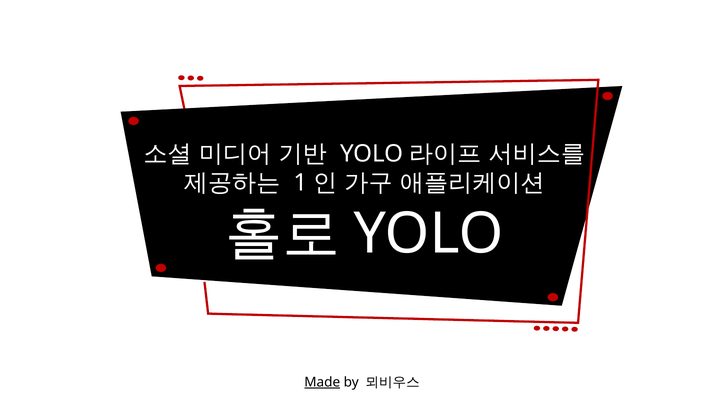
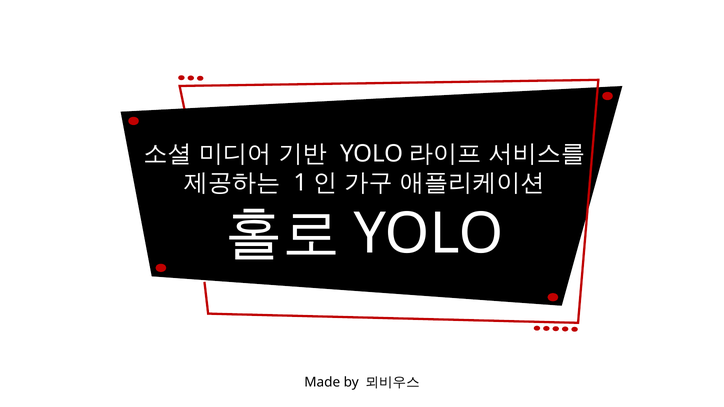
Made underline: present -> none
